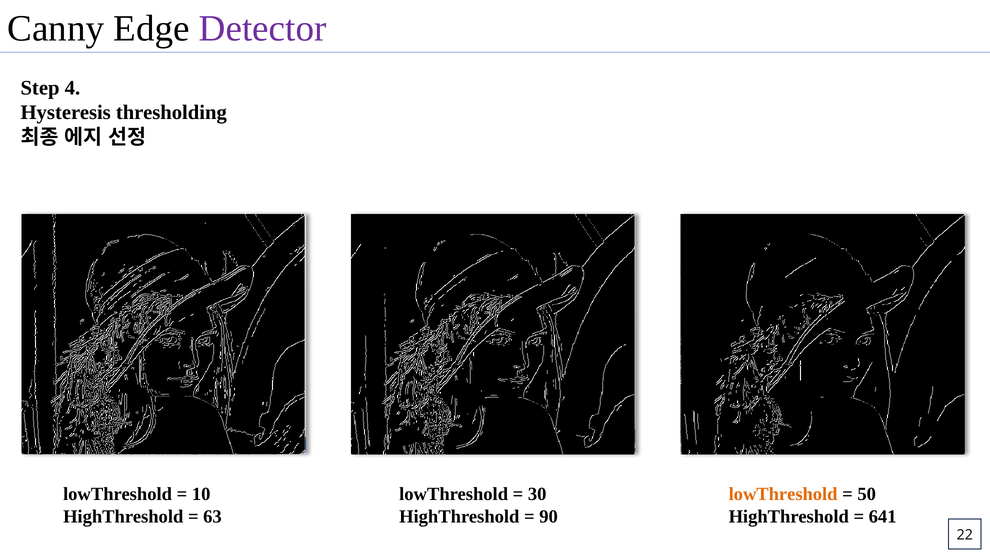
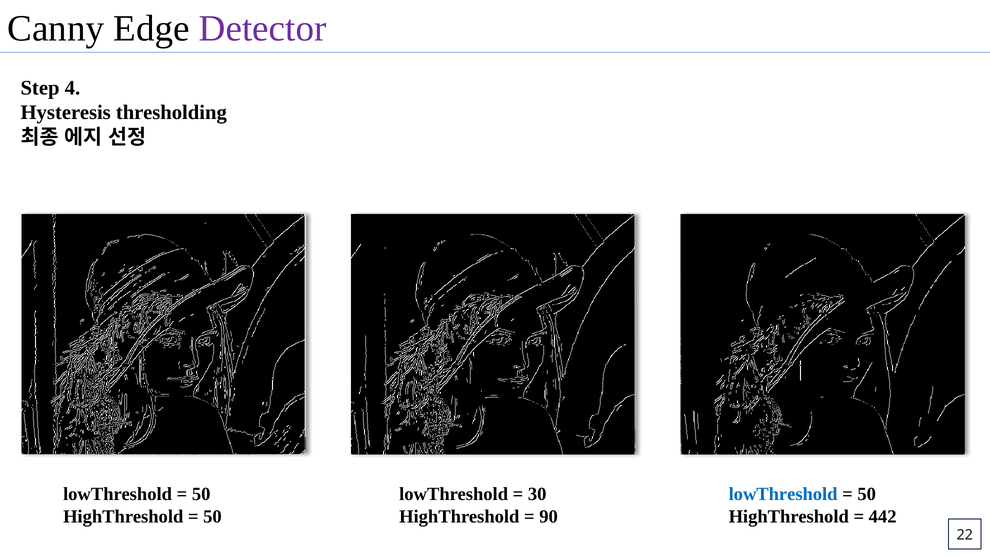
10 at (201, 494): 10 -> 50
lowThreshold at (783, 494) colour: orange -> blue
63 at (212, 516): 63 -> 50
641: 641 -> 442
